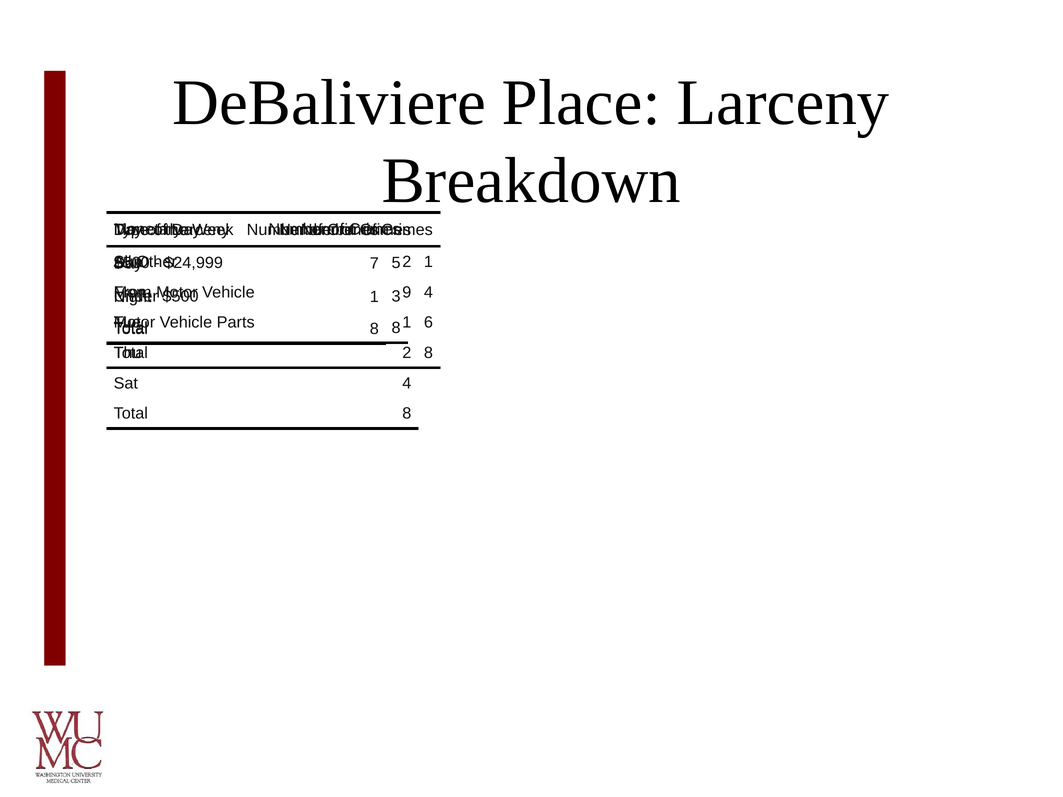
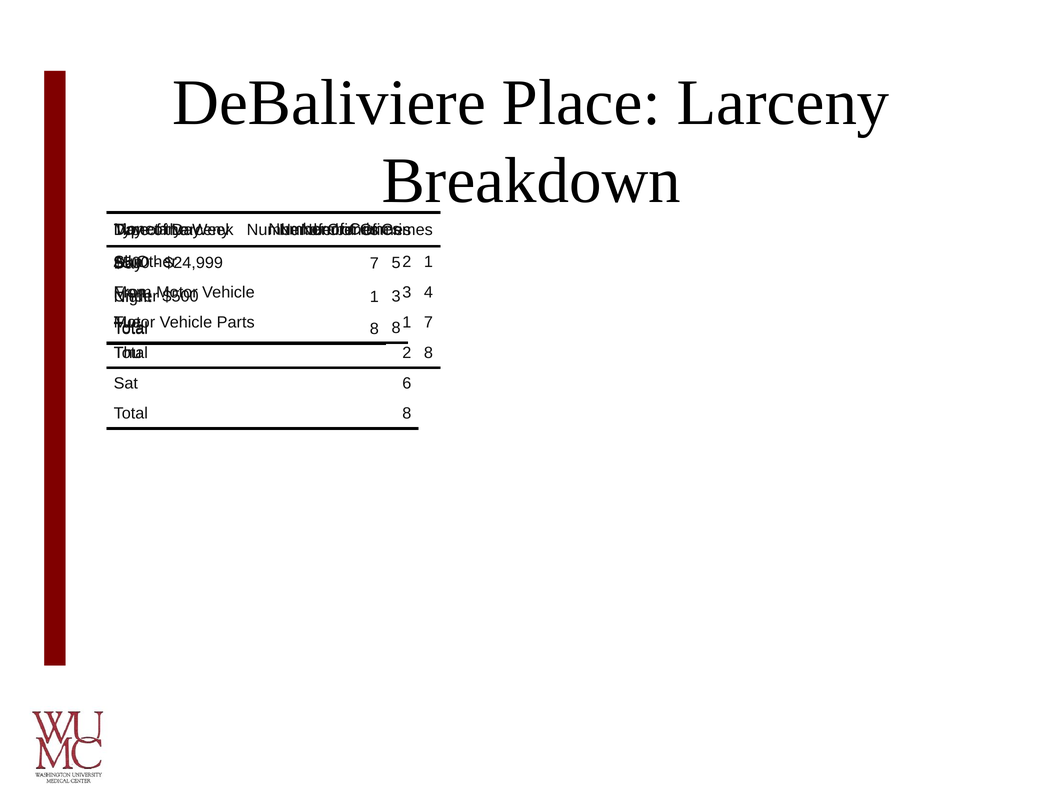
9 at (407, 292): 9 -> 3
Parts 6: 6 -> 7
Sat 4: 4 -> 6
